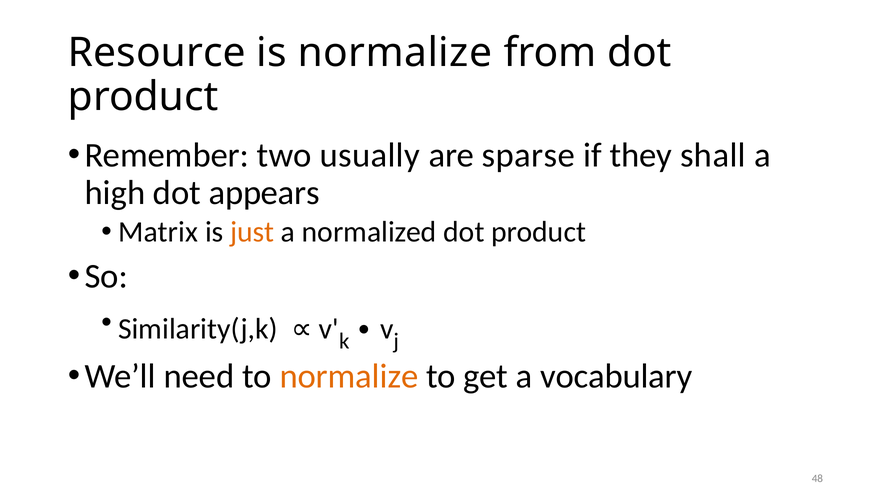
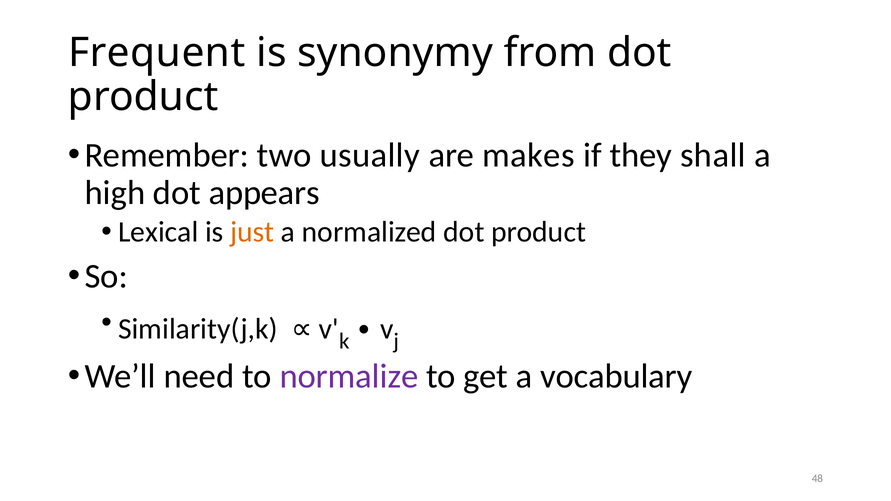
Resource: Resource -> Frequent
is normalize: normalize -> synonymy
sparse: sparse -> makes
Matrix: Matrix -> Lexical
normalize at (349, 376) colour: orange -> purple
